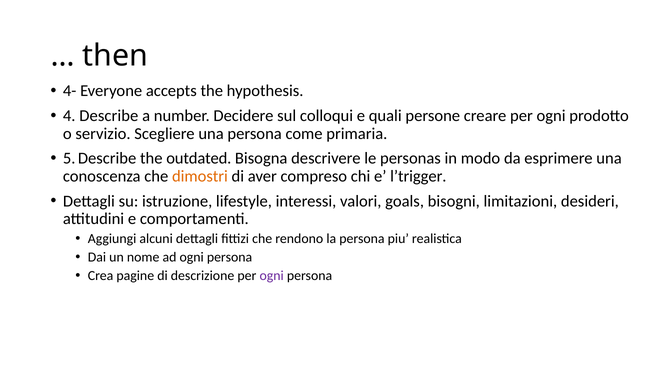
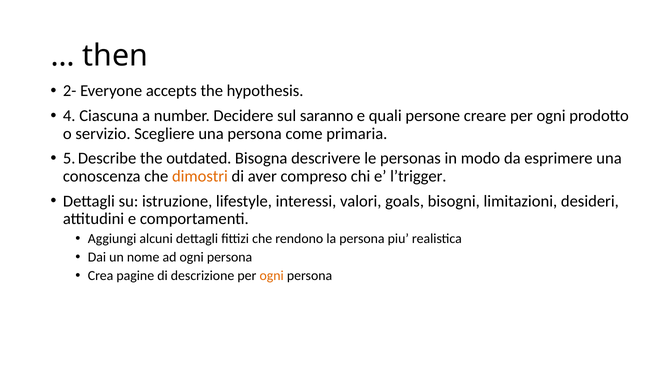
4-: 4- -> 2-
4 Describe: Describe -> Ciascuna
colloqui: colloqui -> saranno
ogni at (272, 276) colour: purple -> orange
